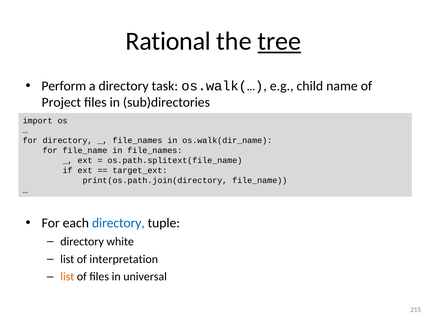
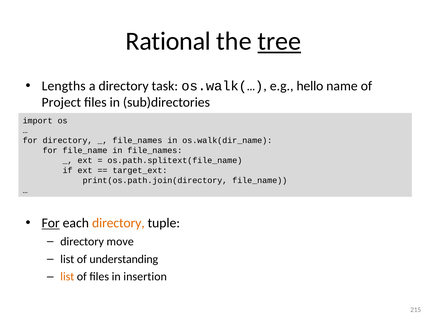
Perform: Perform -> Lengths
child: child -> hello
For at (51, 223) underline: none -> present
directory at (118, 223) colour: blue -> orange
white: white -> move
interpretation: interpretation -> understanding
universal: universal -> insertion
